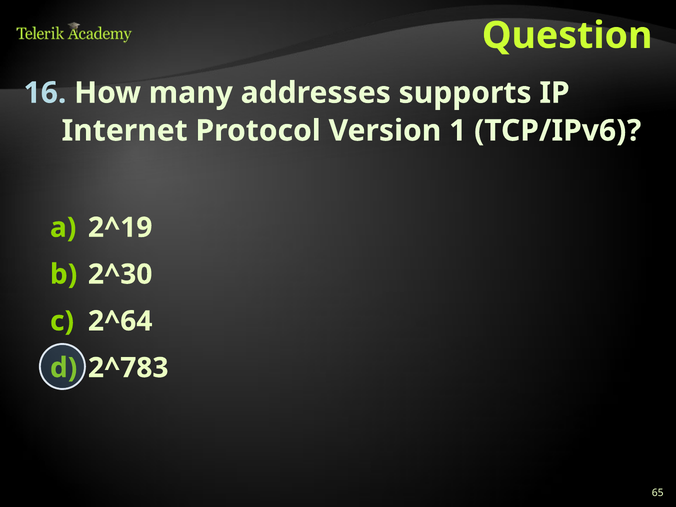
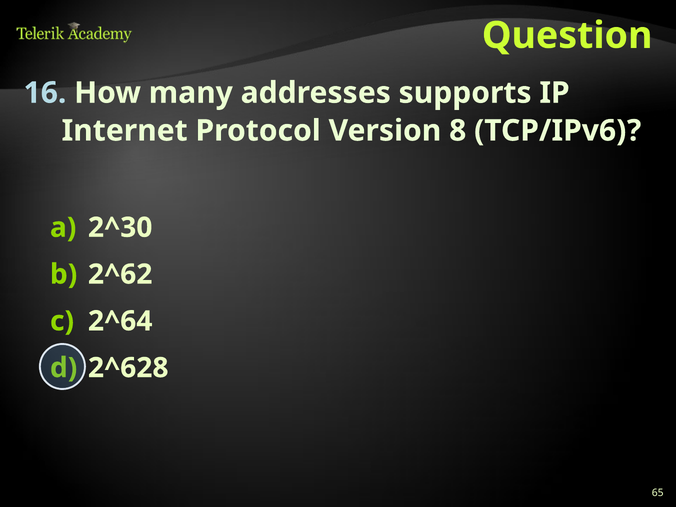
1: 1 -> 8
2^19: 2^19 -> 2^30
2^30: 2^30 -> 2^62
2^783: 2^783 -> 2^628
